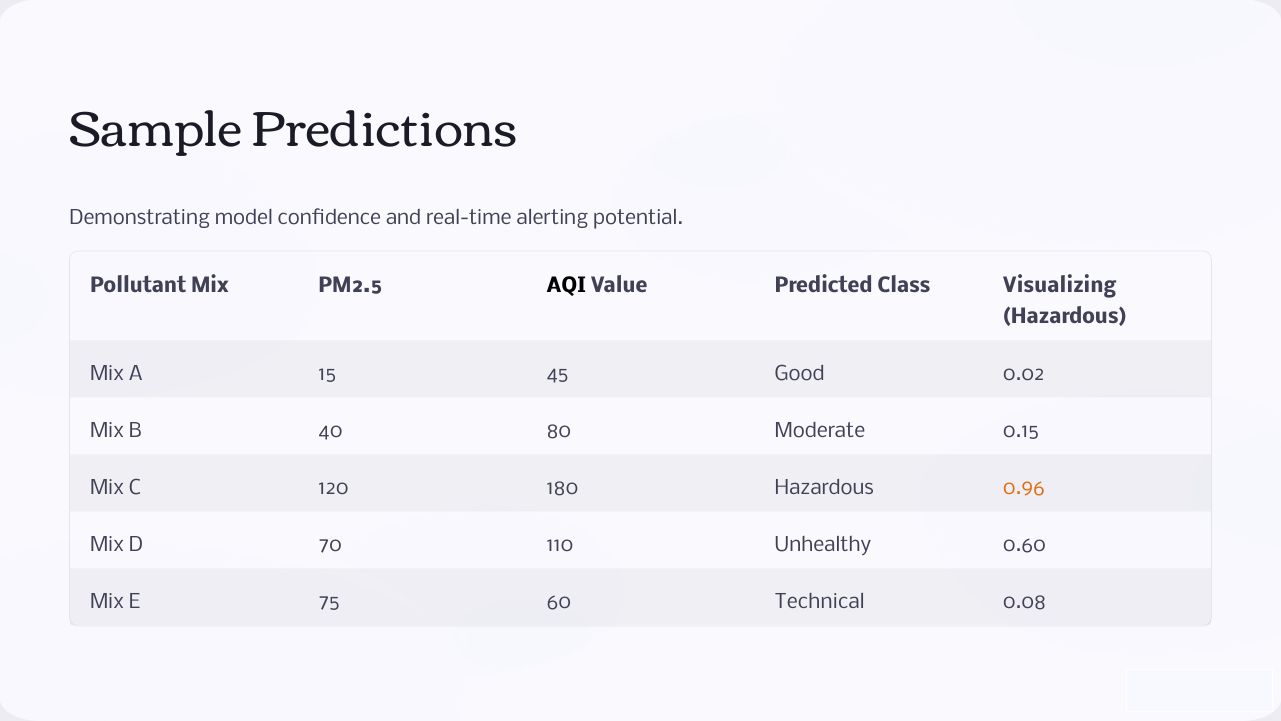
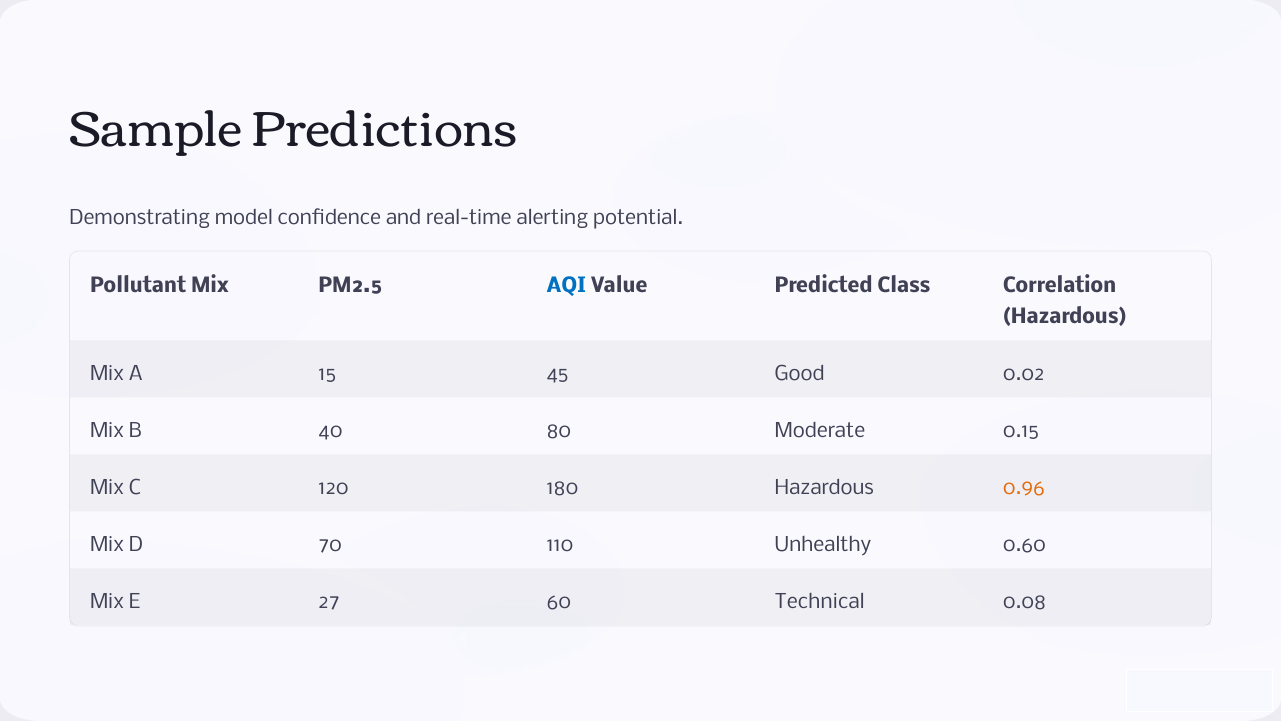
AQI colour: black -> blue
Visualizing: Visualizing -> Correlation
75: 75 -> 27
